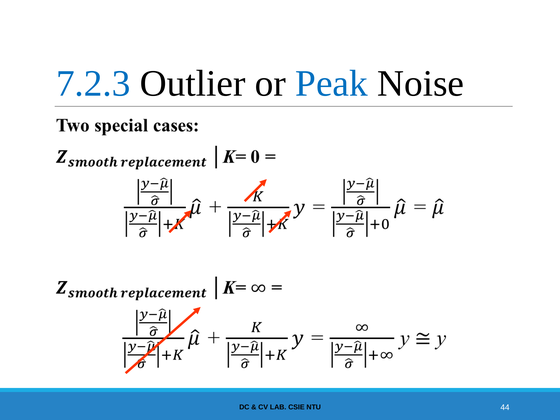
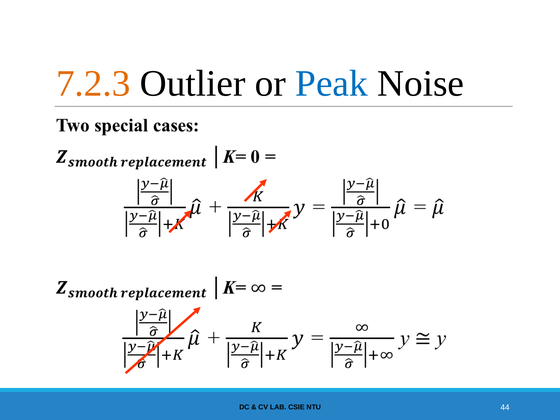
7.2.3 colour: blue -> orange
